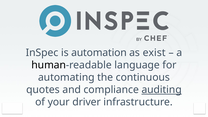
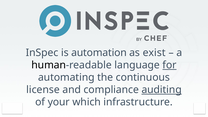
for underline: none -> present
quotes: quotes -> license
driver: driver -> which
